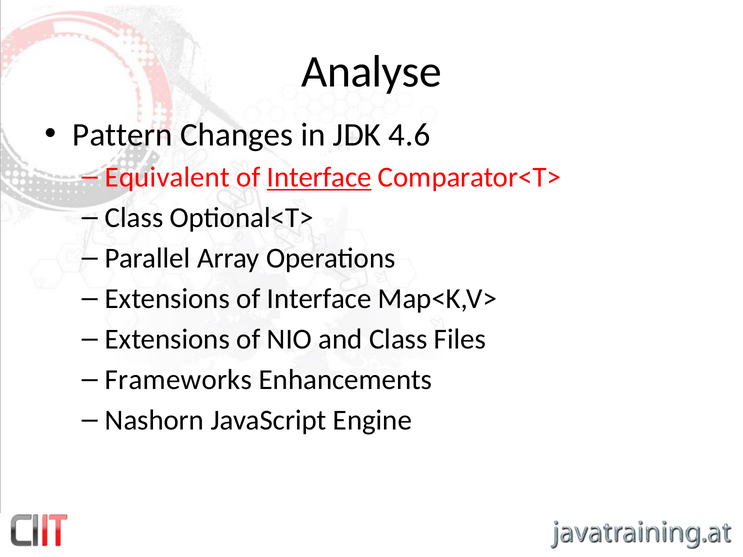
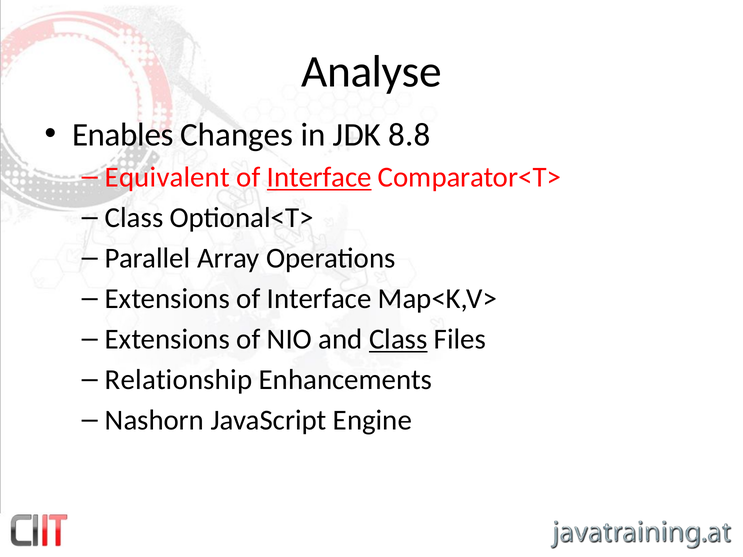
Pattern: Pattern -> Enables
4.6: 4.6 -> 8.8
Class at (398, 339) underline: none -> present
Frameworks: Frameworks -> Relationship
